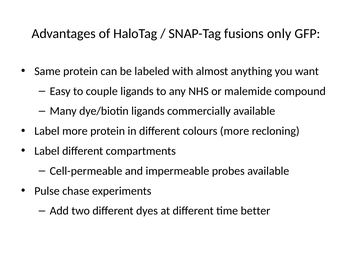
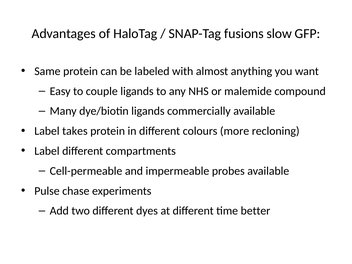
only: only -> slow
Label more: more -> takes
